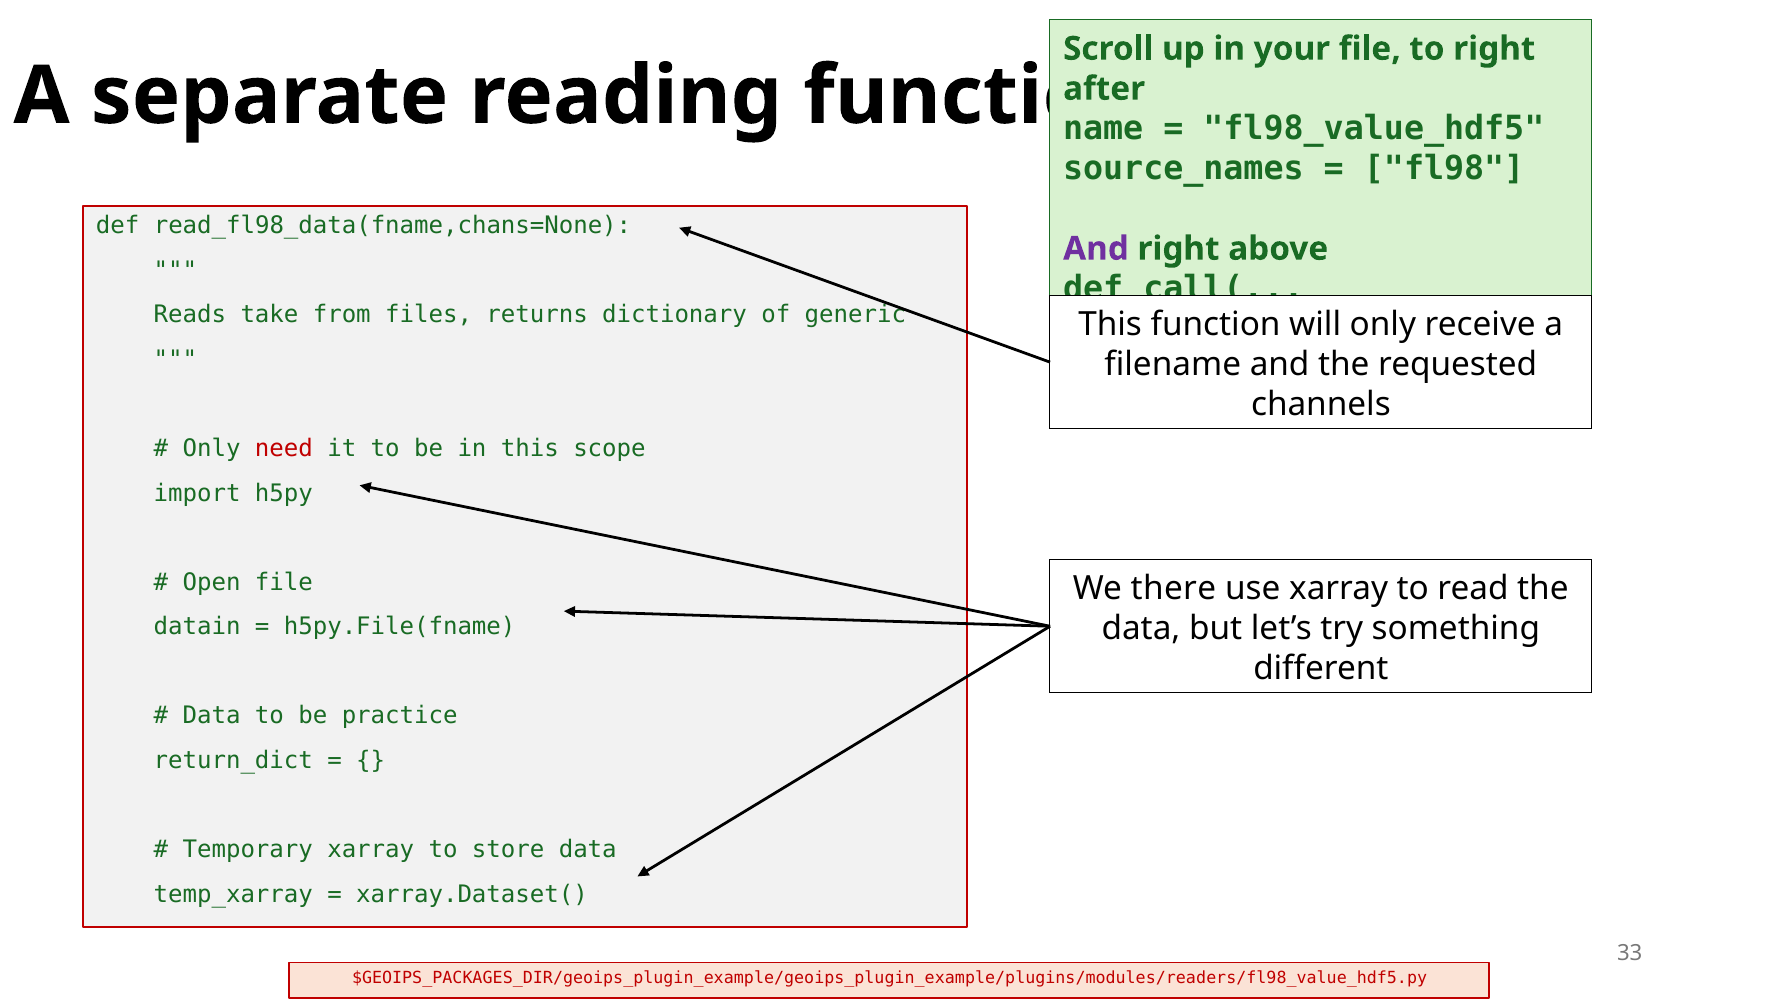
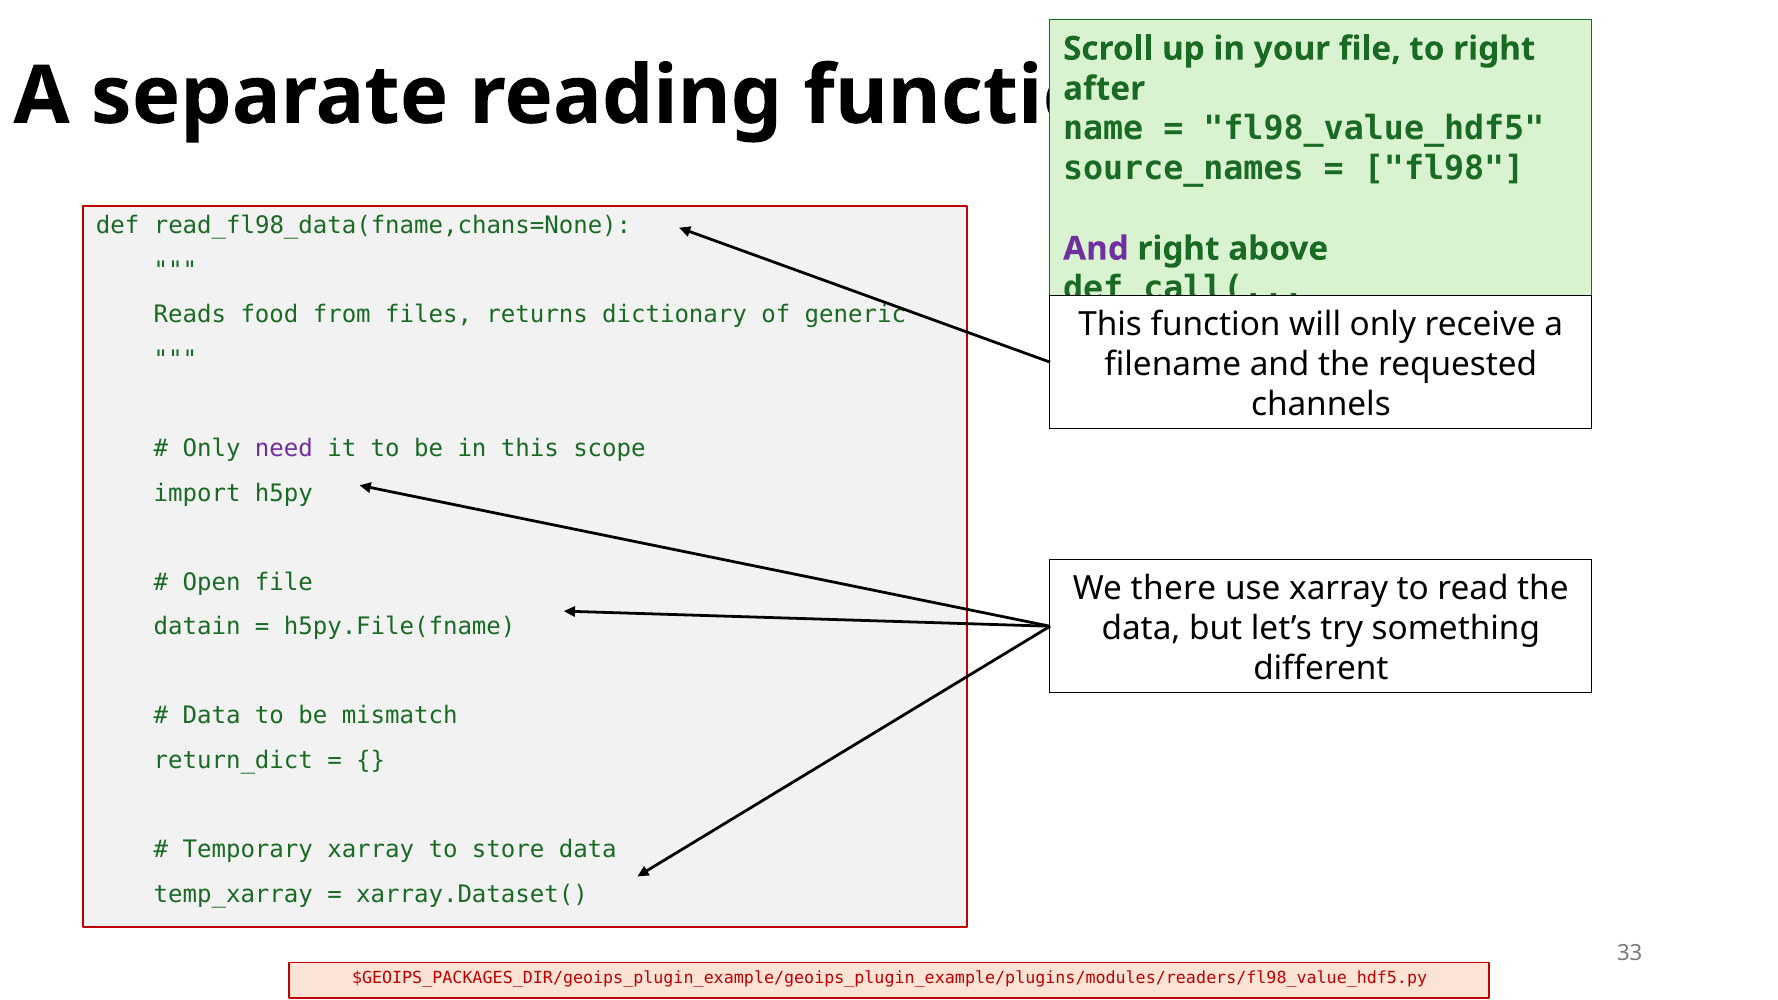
take: take -> food
need colour: red -> purple
practice: practice -> mismatch
